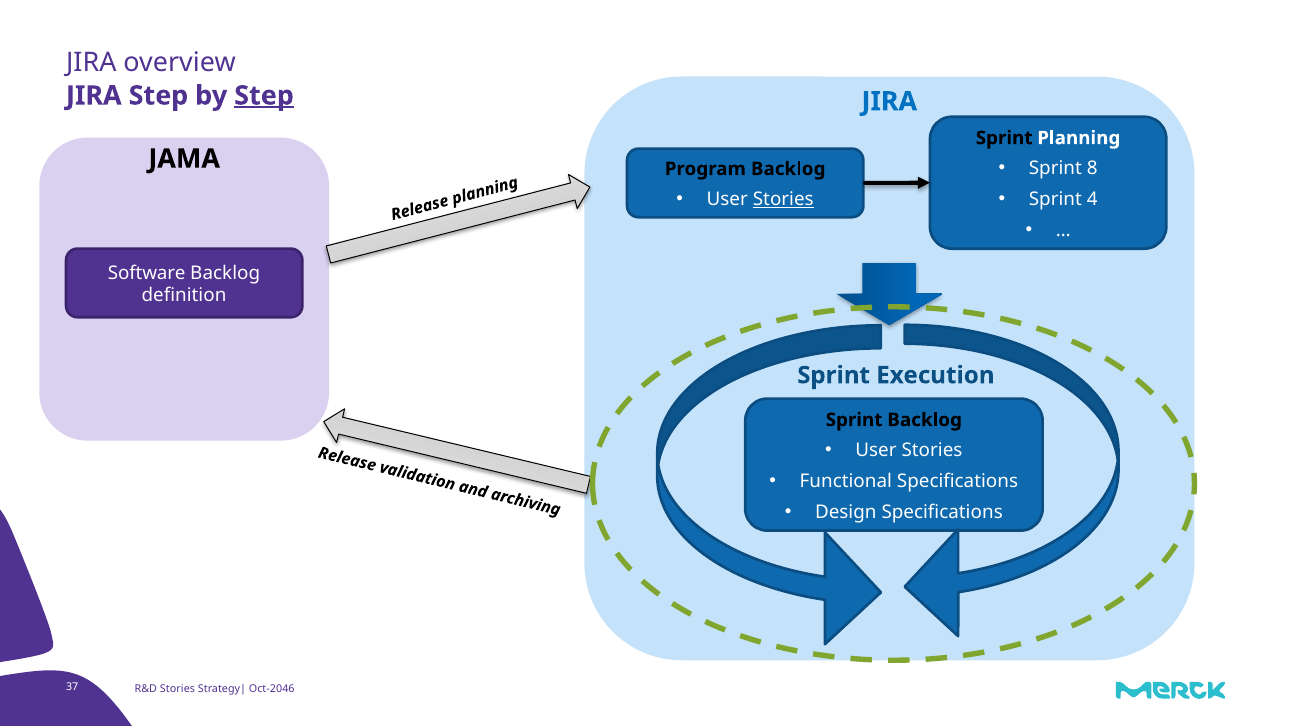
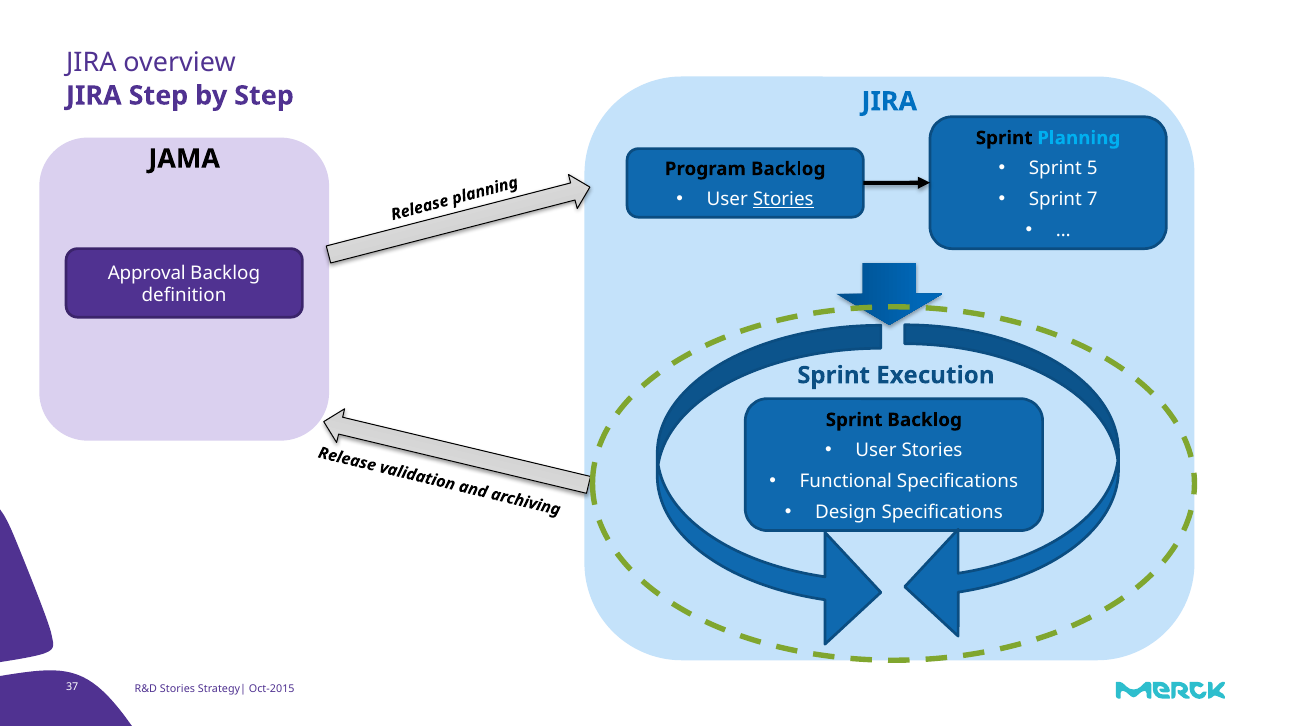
Step at (264, 96) underline: present -> none
Planning at (1079, 138) colour: white -> light blue
8: 8 -> 5
4: 4 -> 7
Software: Software -> Approval
Oct-2046: Oct-2046 -> Oct-2015
